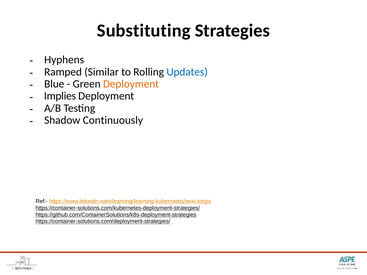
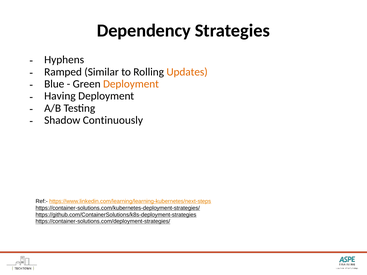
Substituting: Substituting -> Dependency
Updates colour: blue -> orange
Implies: Implies -> Having
